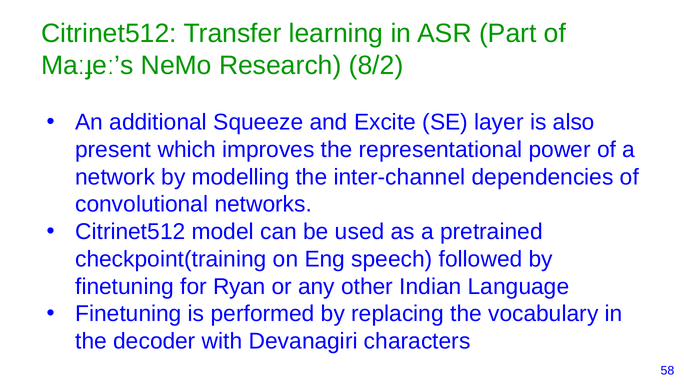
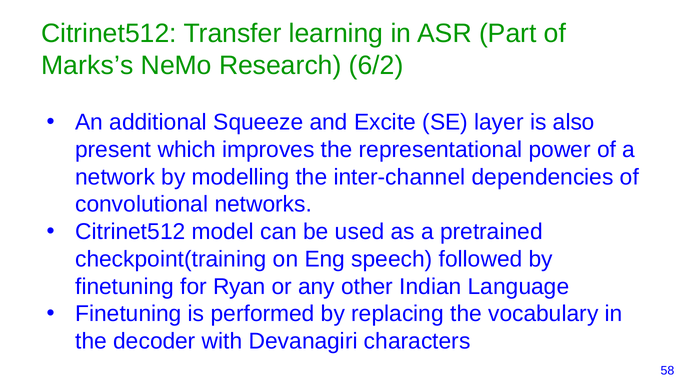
Maːɟeː’s: Maːɟeː’s -> Marks’s
8/2: 8/2 -> 6/2
